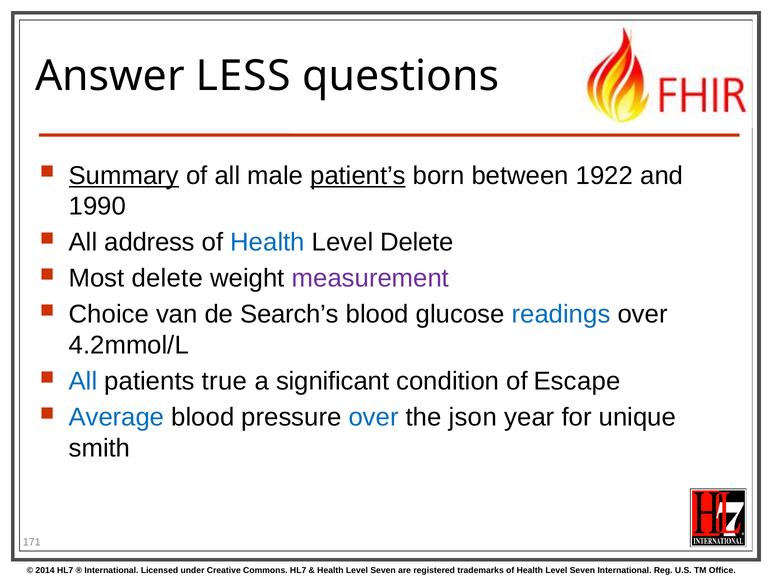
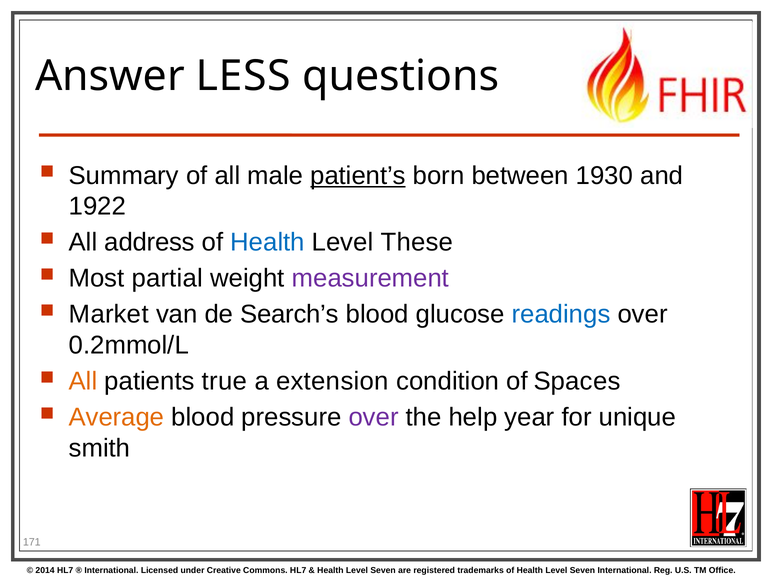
Summary underline: present -> none
1922: 1922 -> 1930
1990: 1990 -> 1922
Level Delete: Delete -> These
Most delete: delete -> partial
Choice: Choice -> Market
4.2mmol/L: 4.2mmol/L -> 0.2mmol/L
All at (83, 381) colour: blue -> orange
significant: significant -> extension
Escape: Escape -> Spaces
Average colour: blue -> orange
over at (374, 417) colour: blue -> purple
json: json -> help
